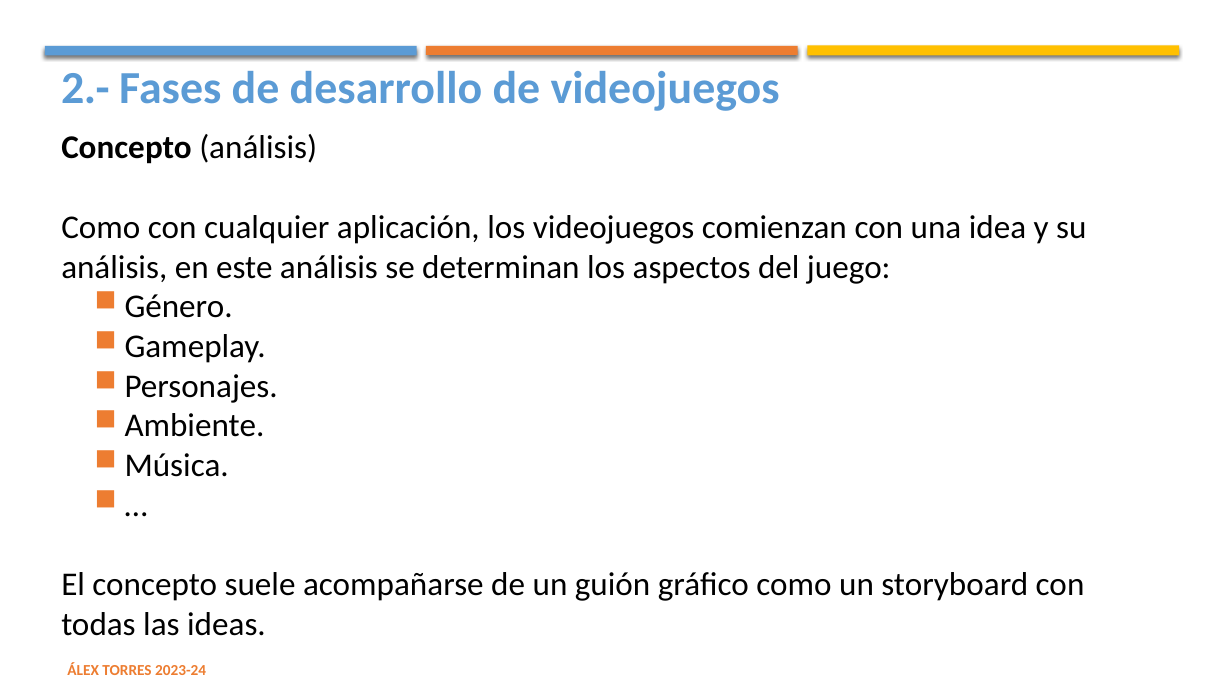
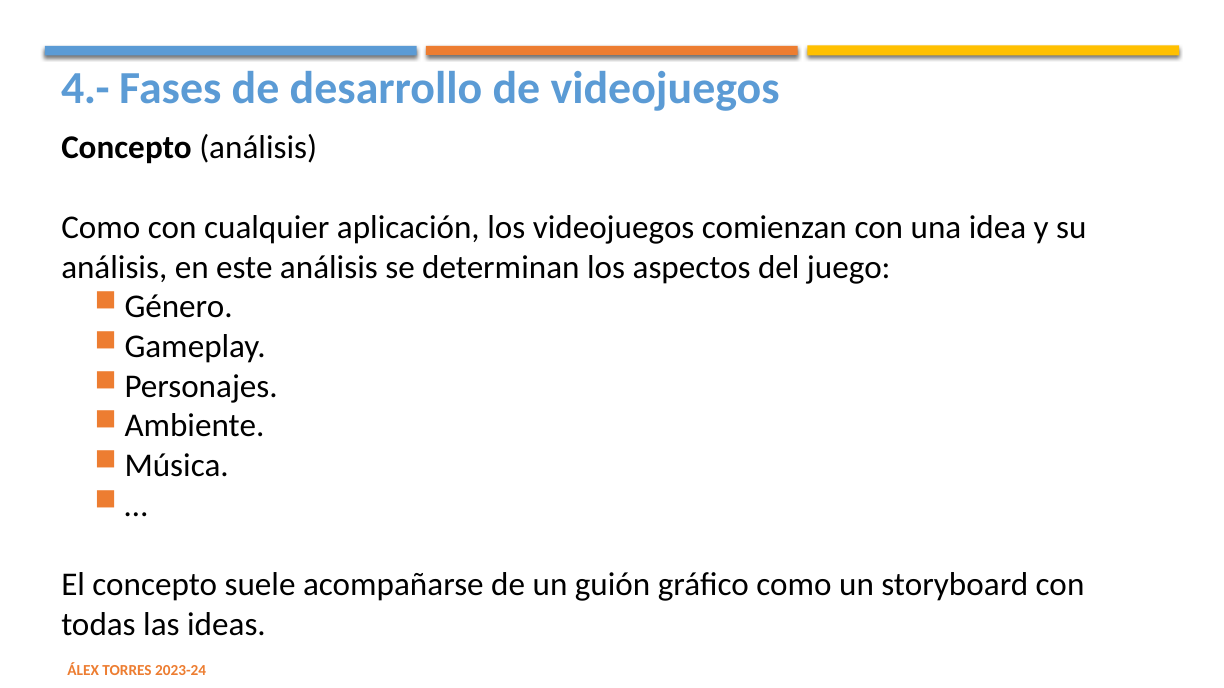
2.-: 2.- -> 4.-
